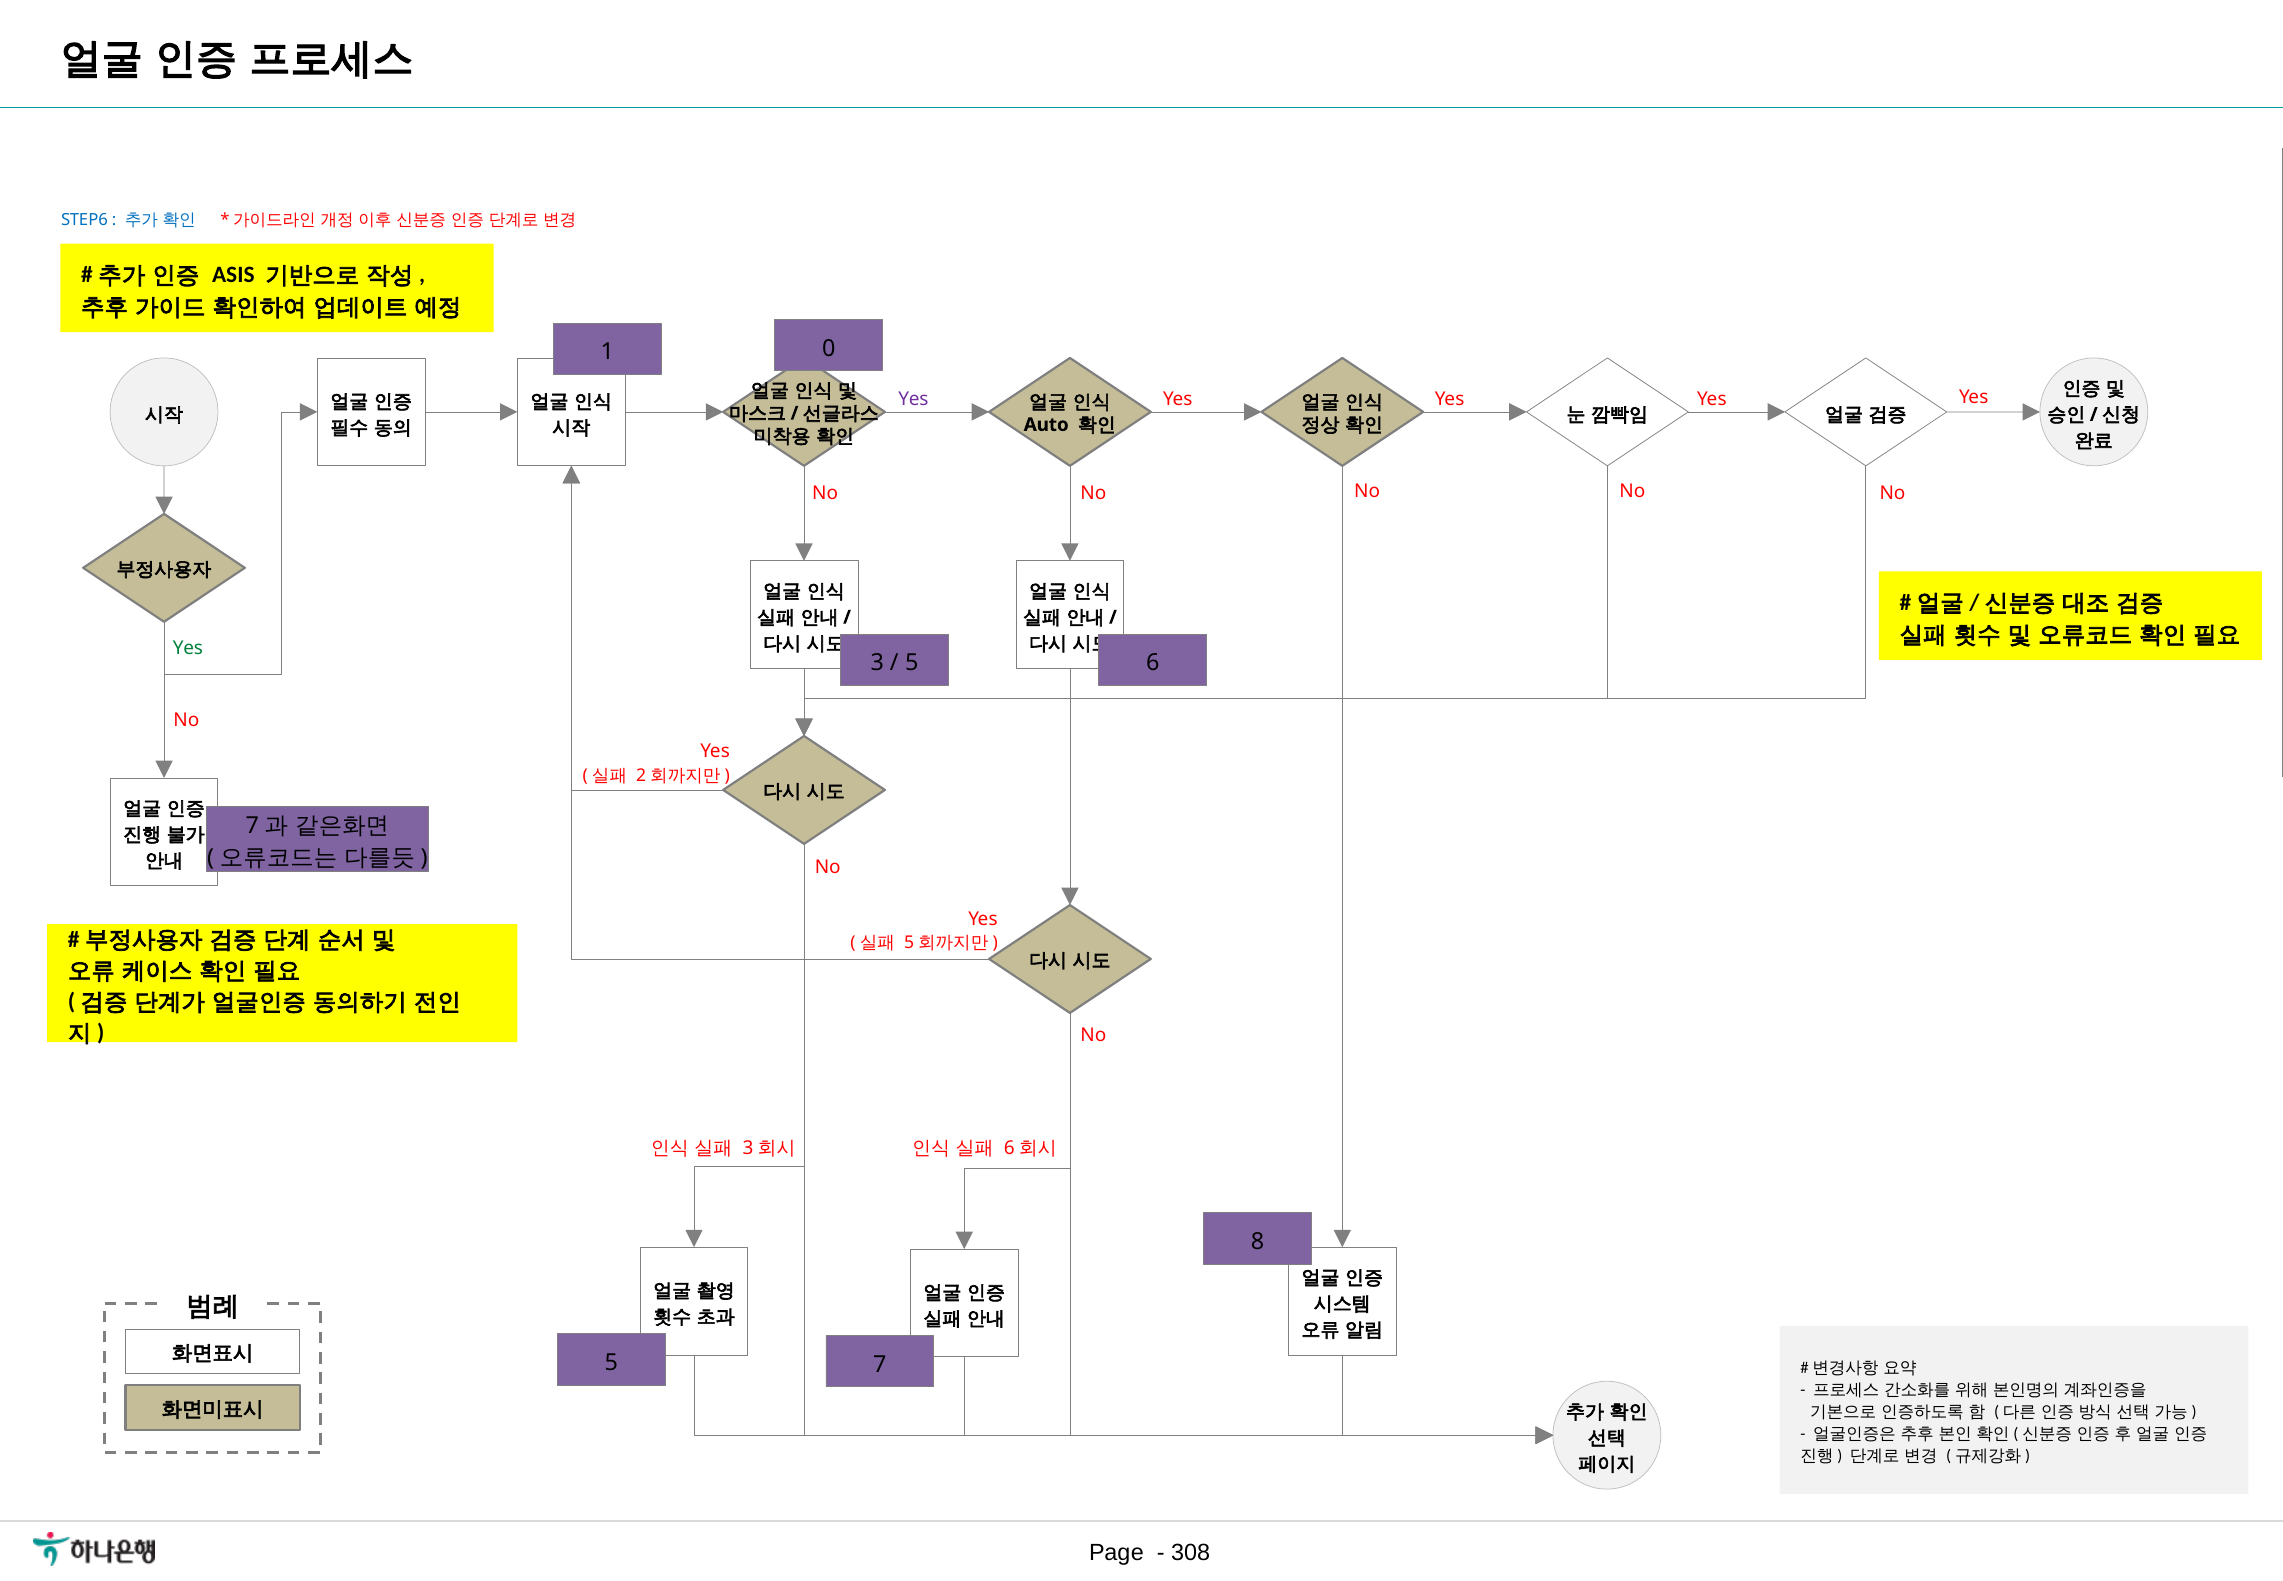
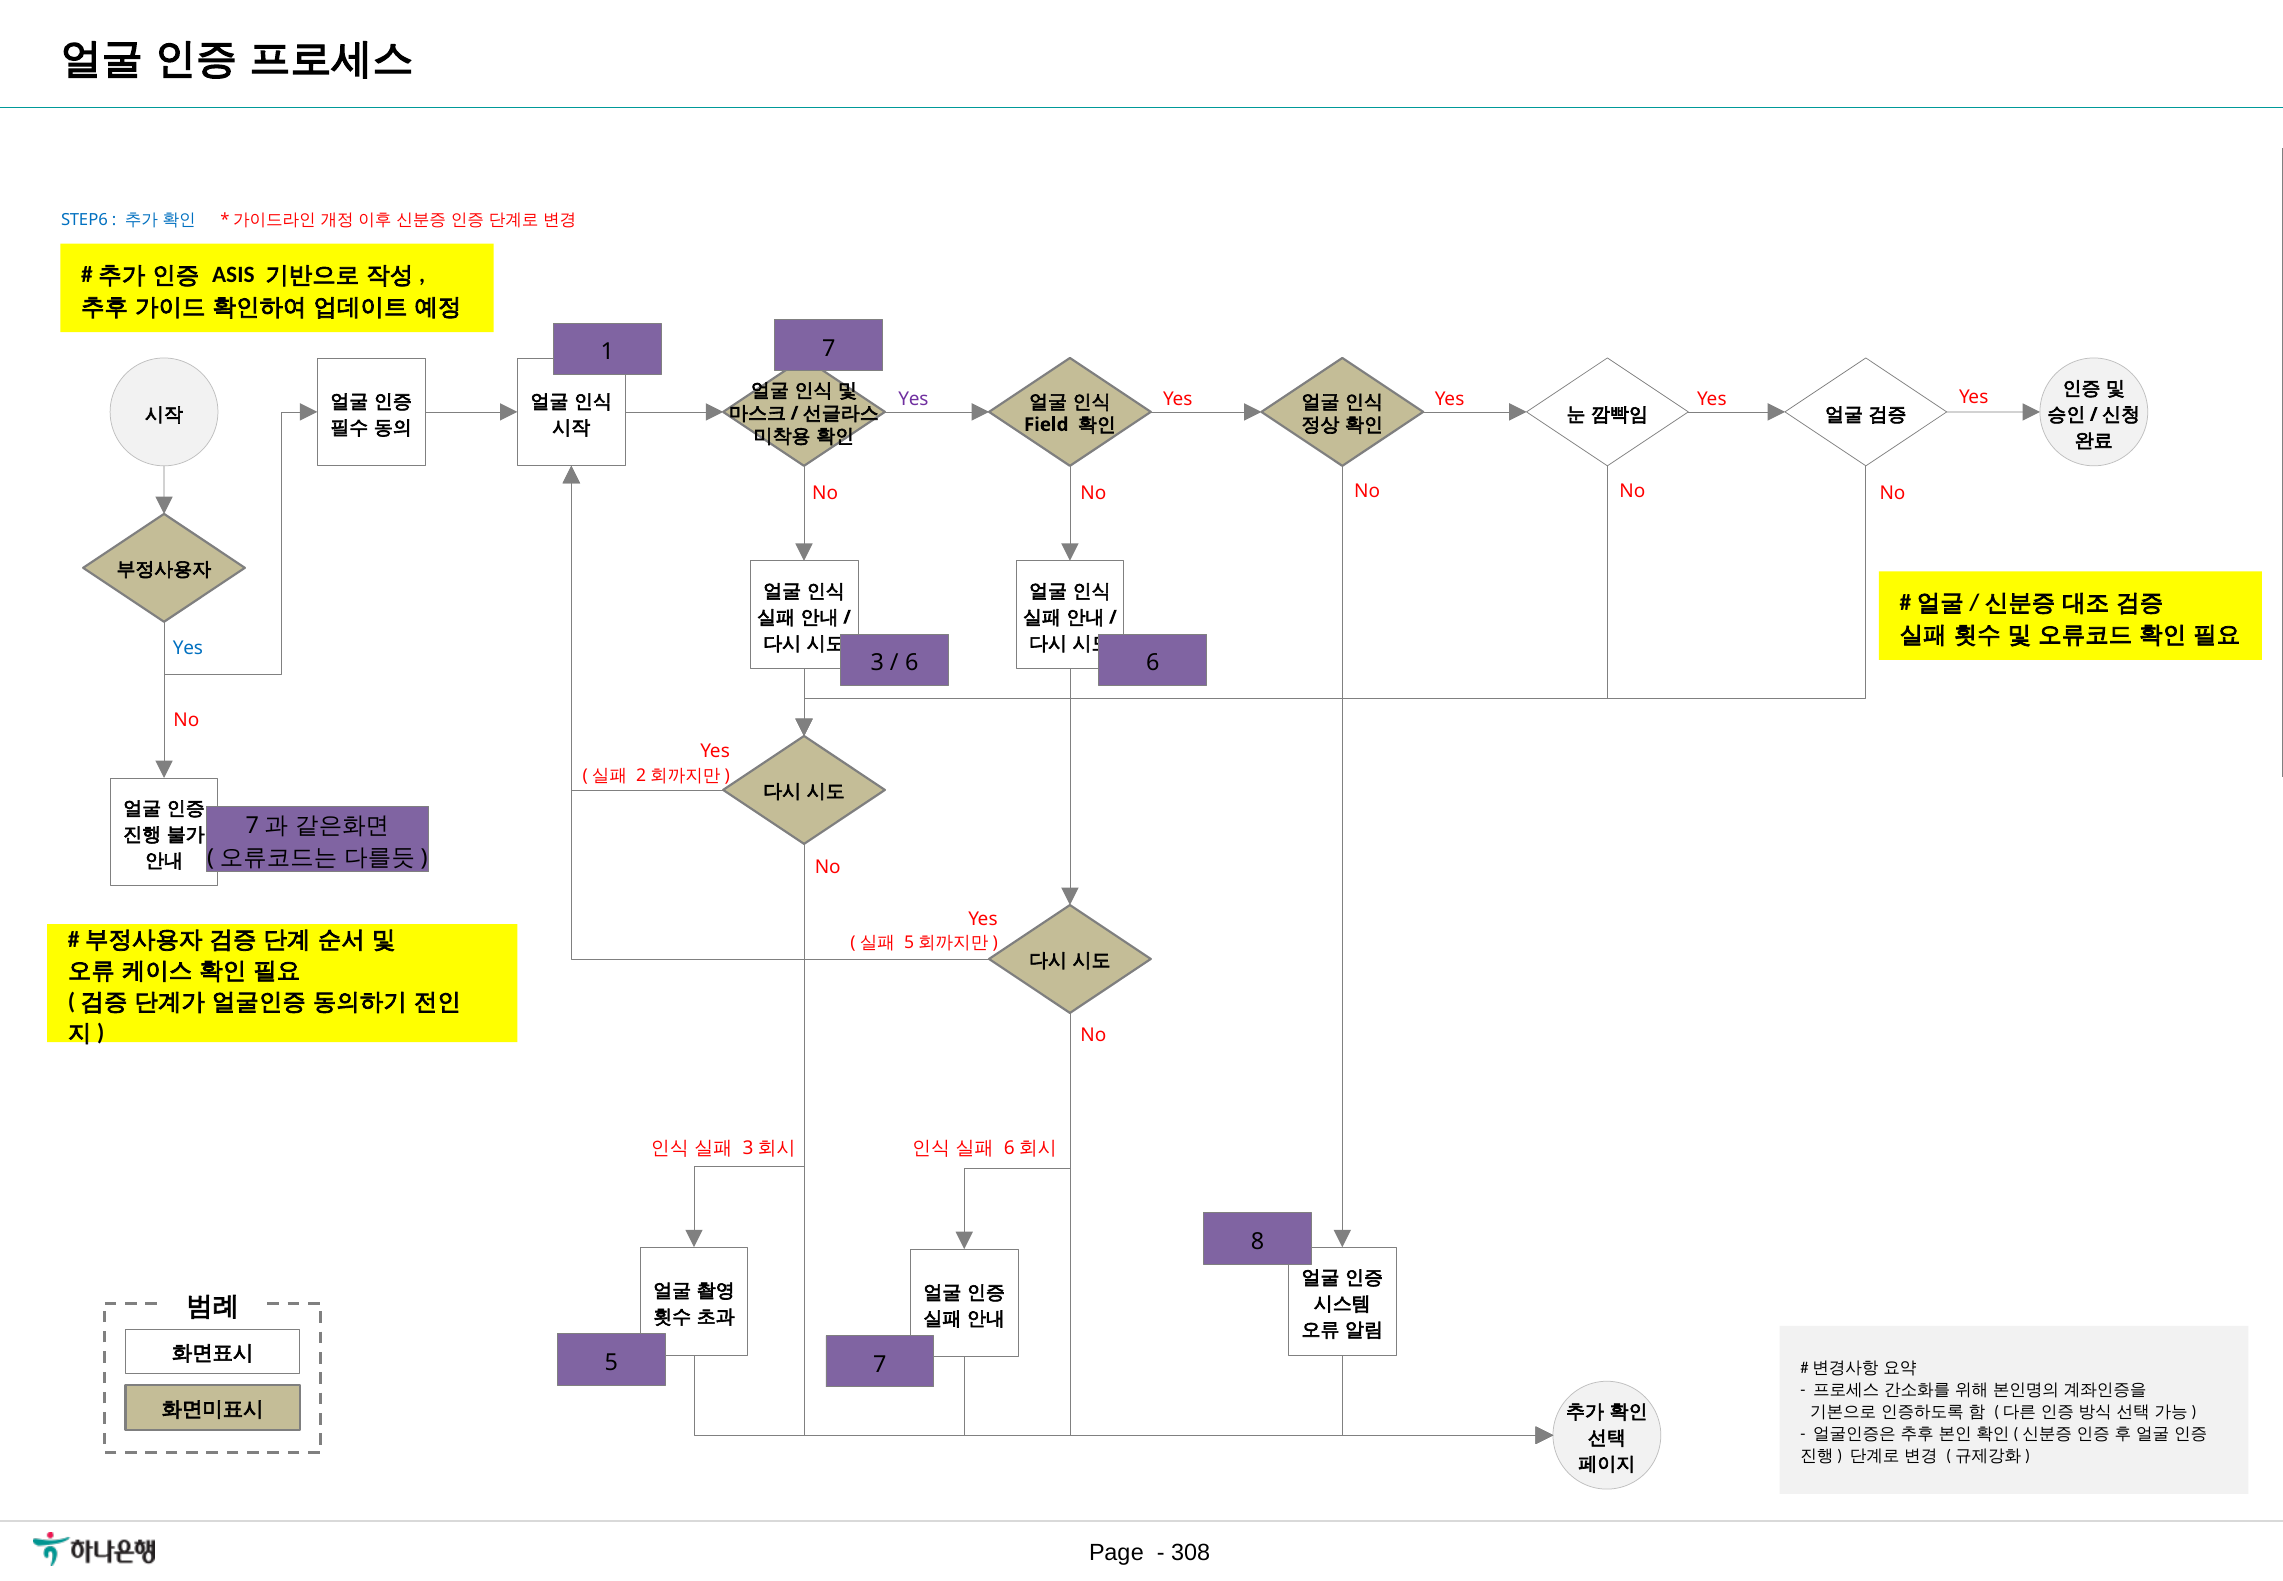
1 0: 0 -> 7
Auto: Auto -> Field
Yes at (188, 648) colour: green -> blue
5 at (912, 663): 5 -> 6
